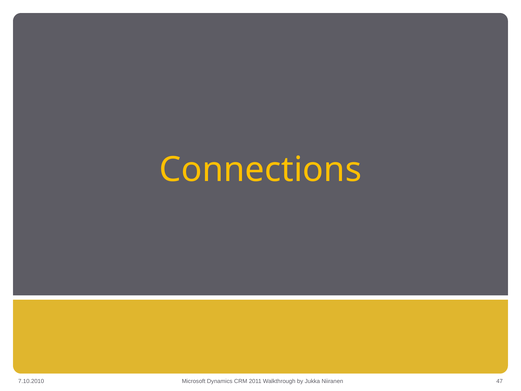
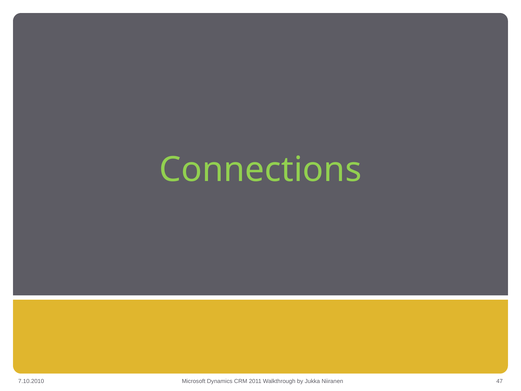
Connections colour: yellow -> light green
